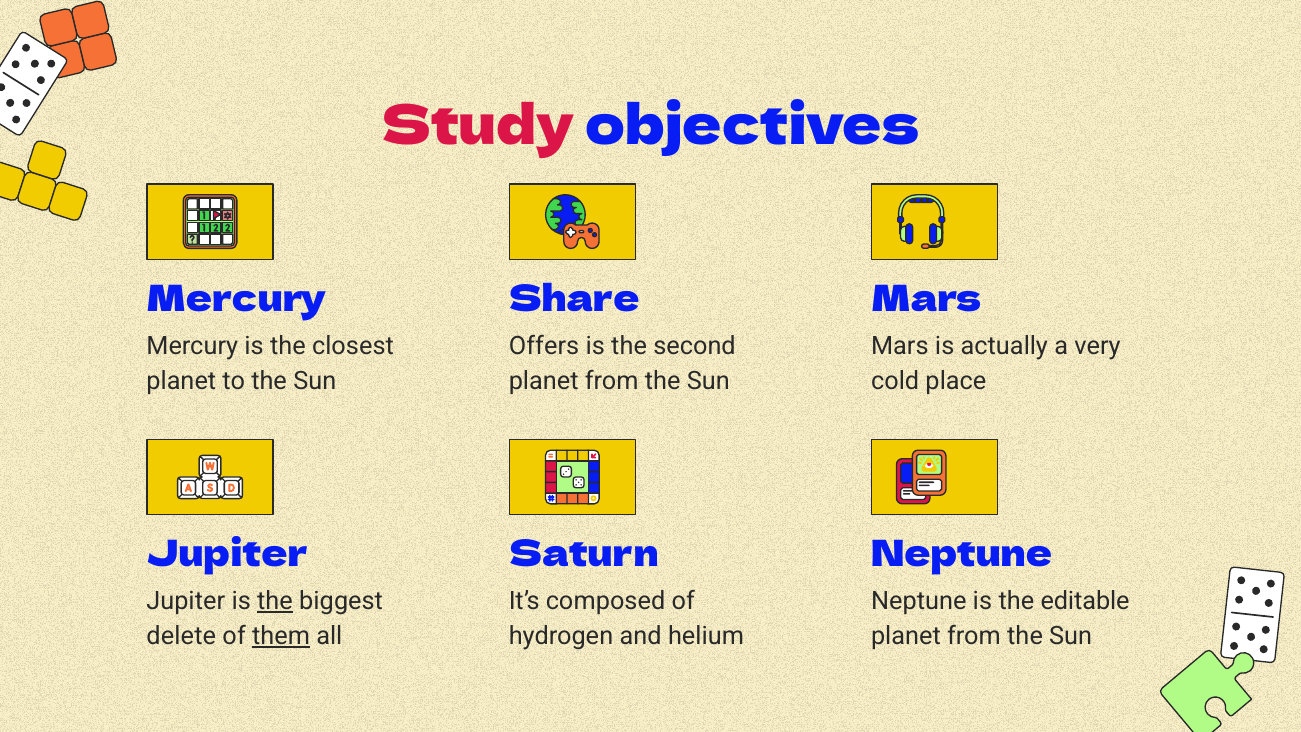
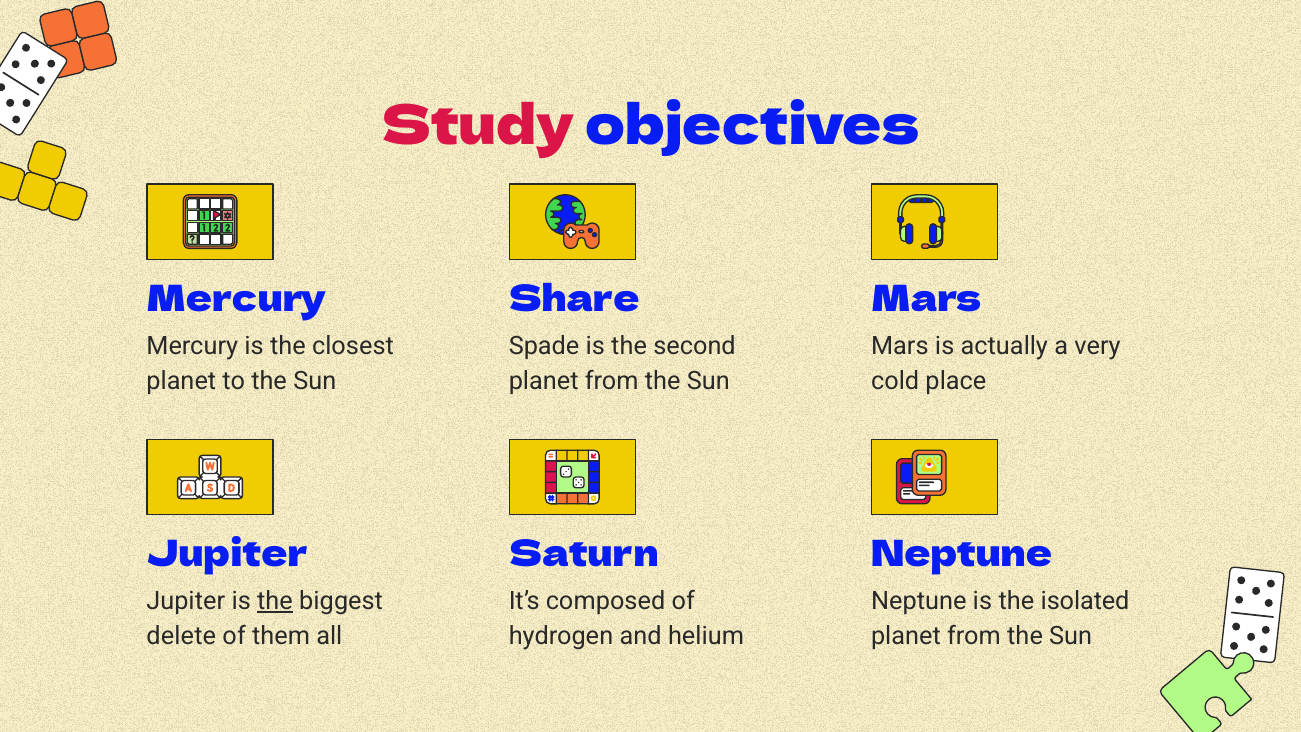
Offers: Offers -> Spade
editable: editable -> isolated
them underline: present -> none
